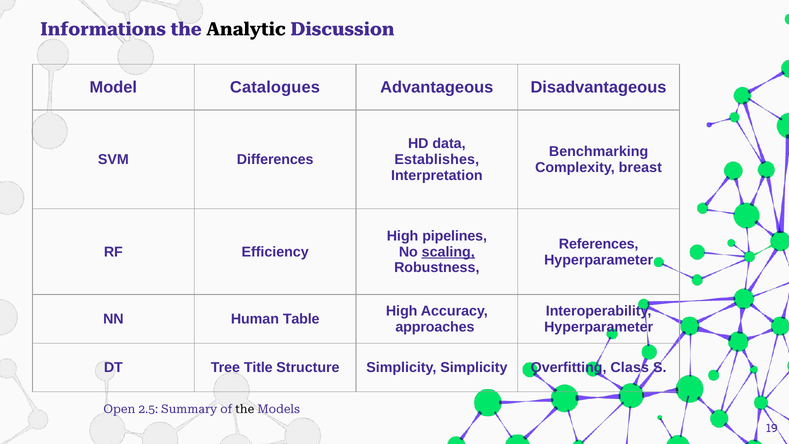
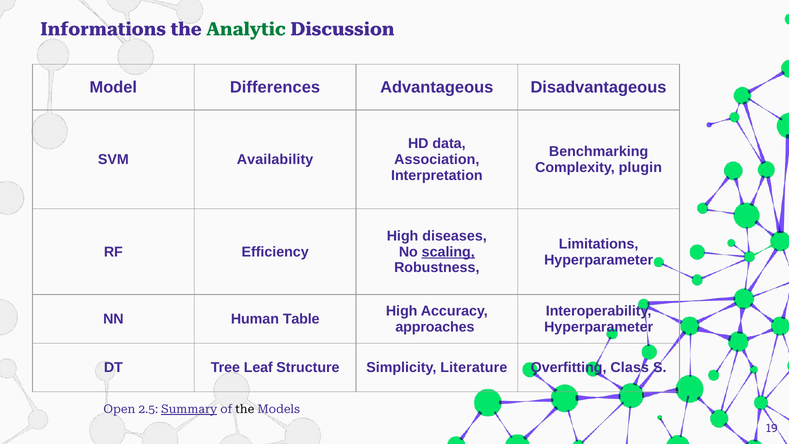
Analytic colour: black -> green
Catalogues: Catalogues -> Differences
Differences: Differences -> Availability
Establishes: Establishes -> Association
breast: breast -> plugin
pipelines: pipelines -> diseases
References: References -> Limitations
Title: Title -> Leaf
Simplicity Simplicity: Simplicity -> Literature
Summary underline: none -> present
